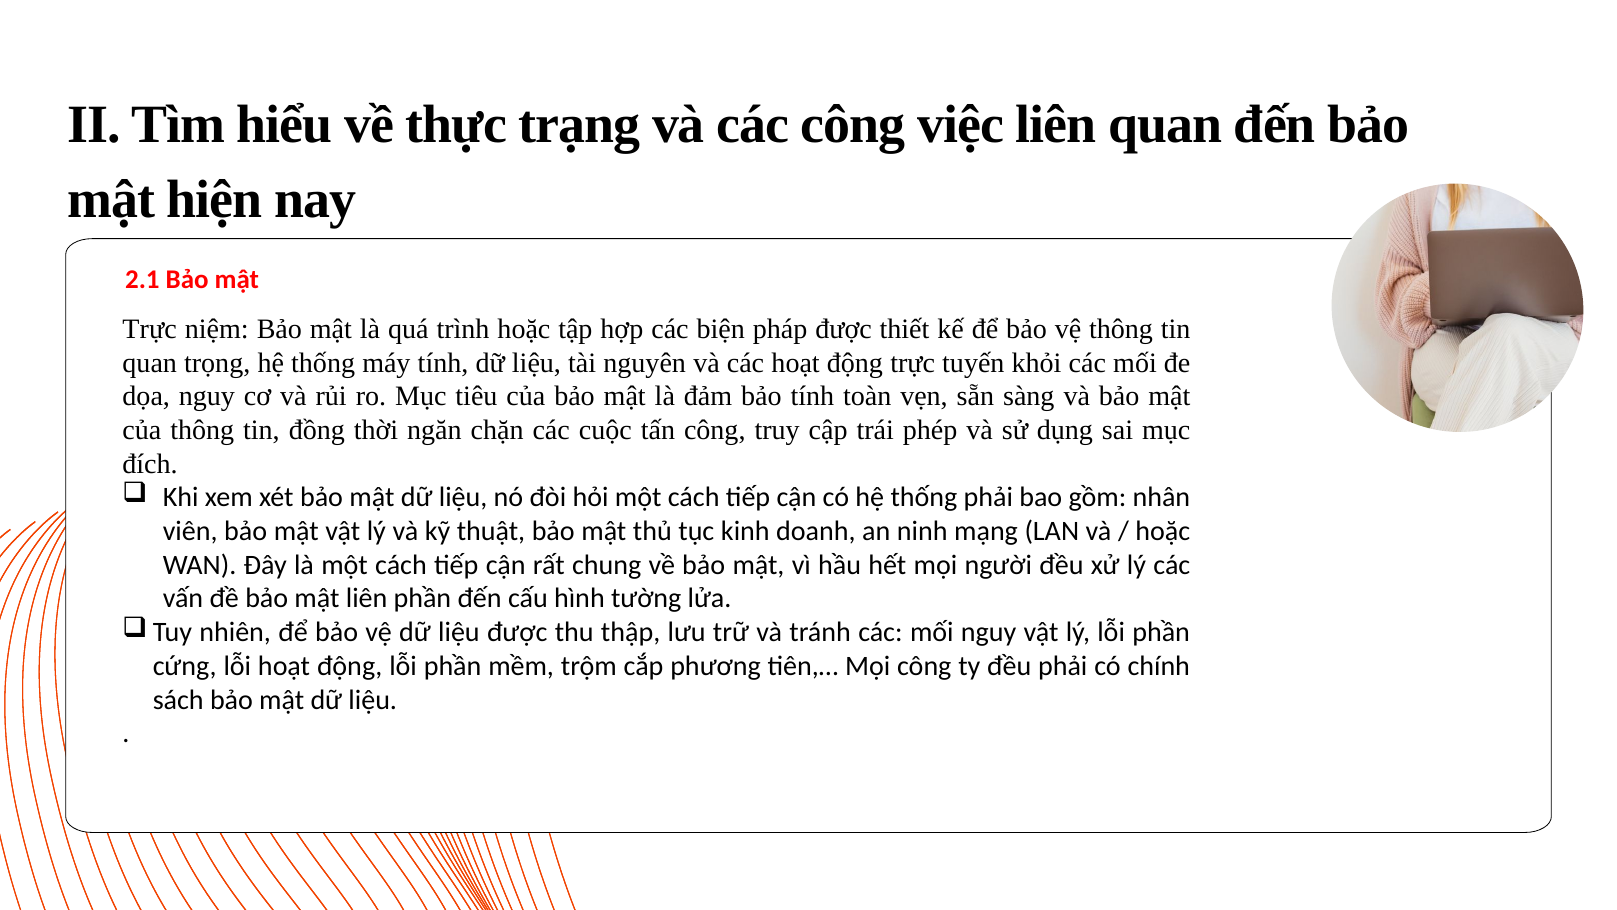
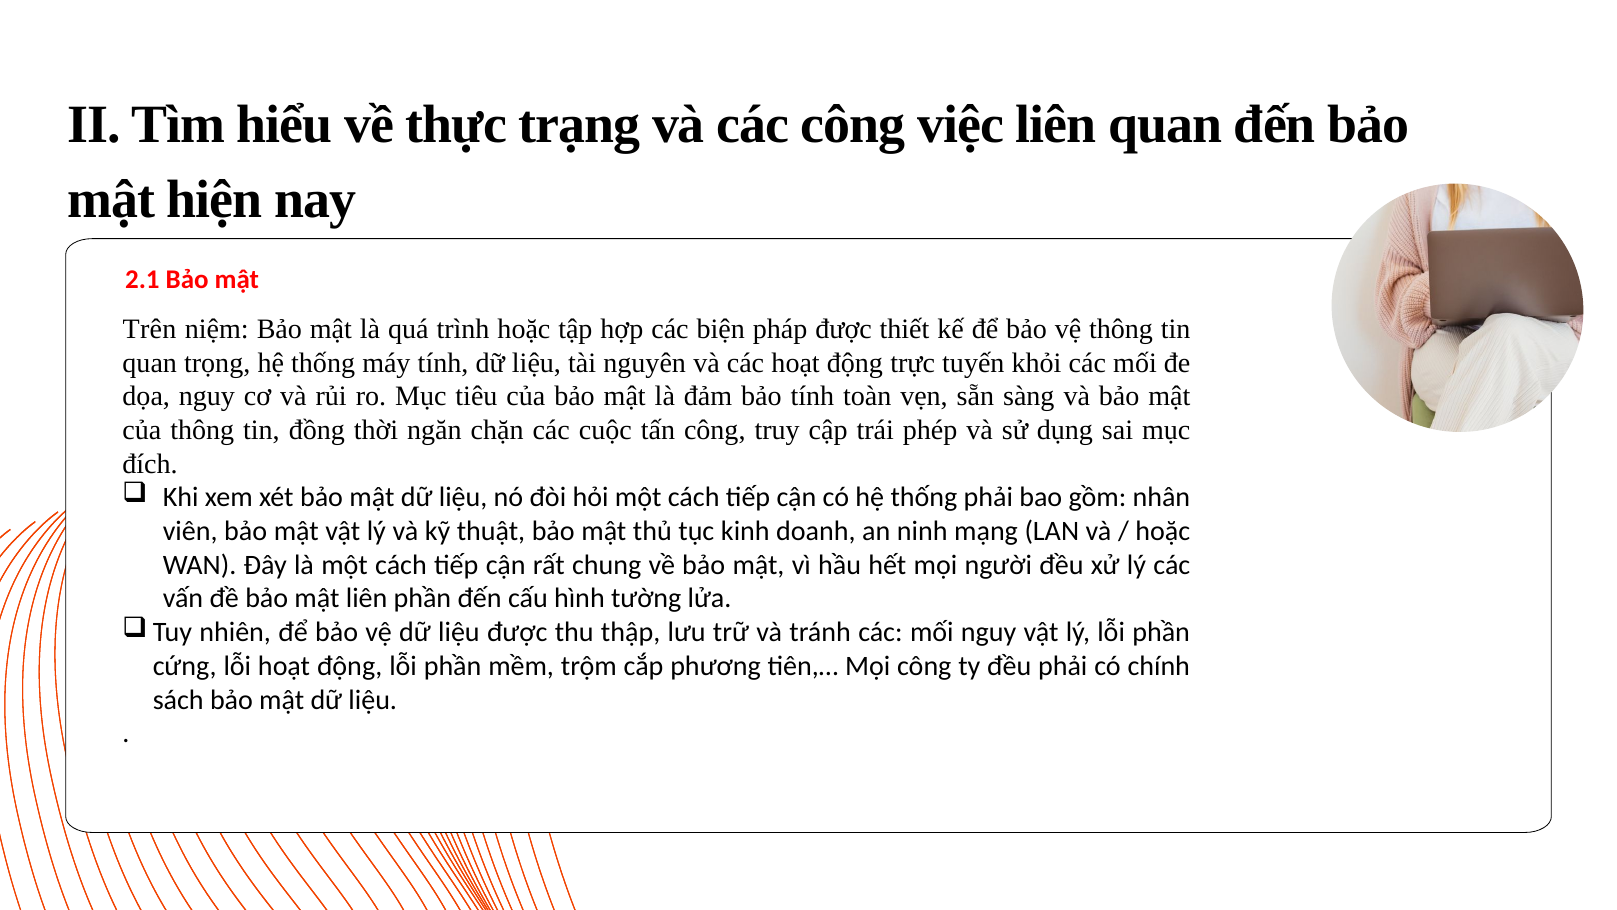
Trực at (150, 329): Trực -> Trên
